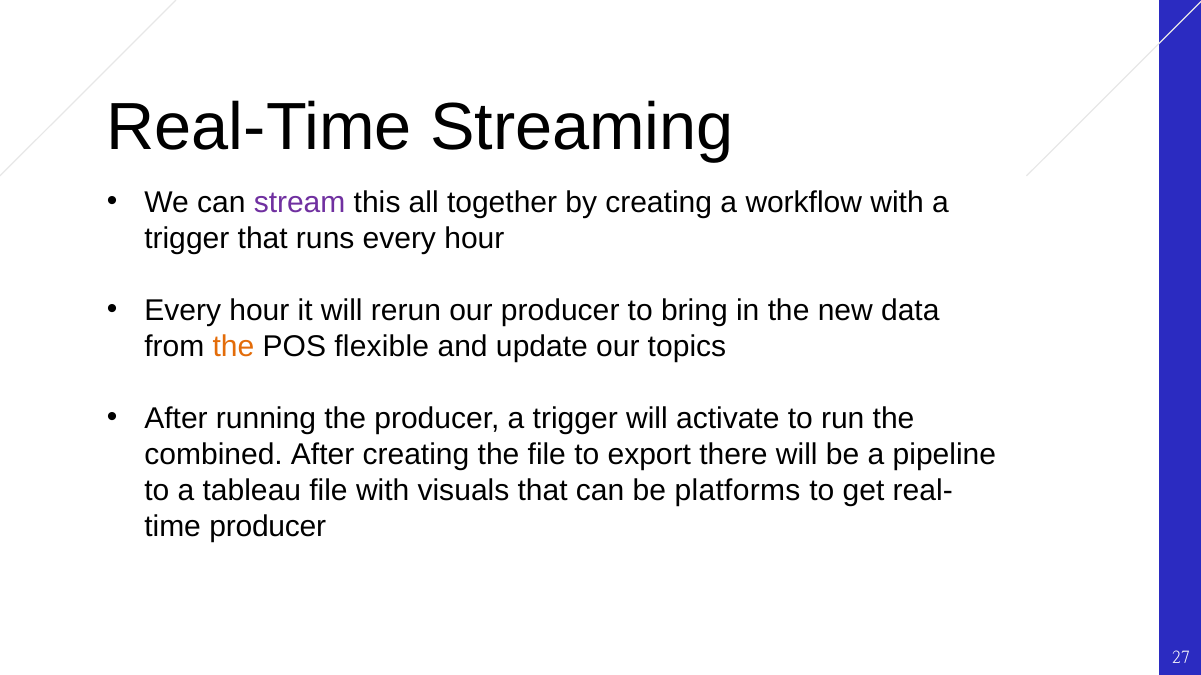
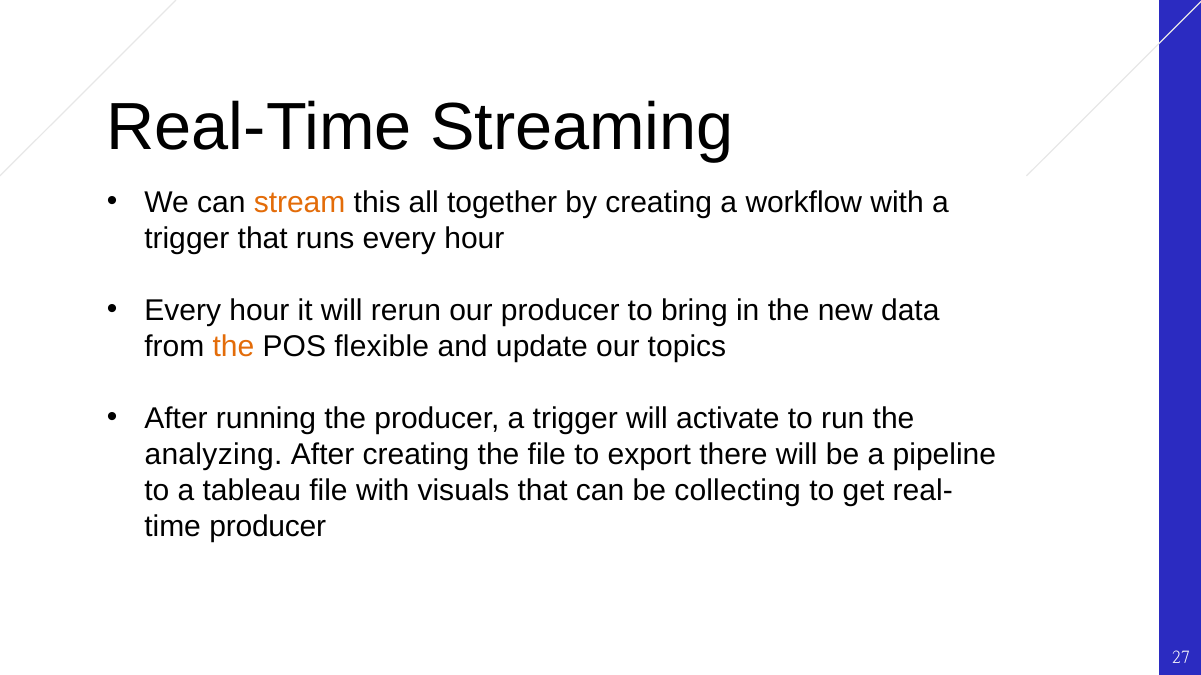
stream colour: purple -> orange
combined: combined -> analyzing
platforms: platforms -> collecting
